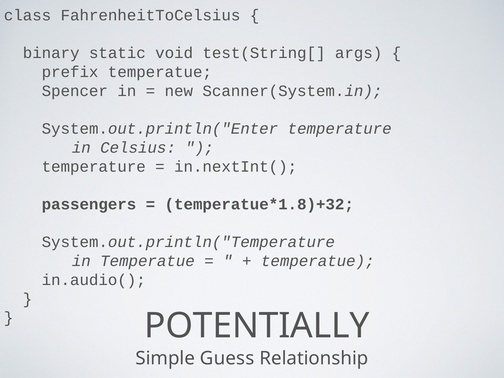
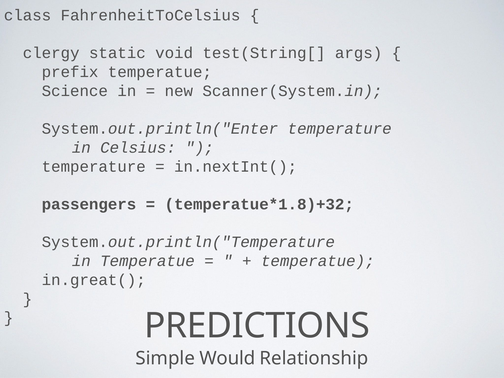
binary: binary -> clergy
Spencer: Spencer -> Science
in.audio(: in.audio( -> in.great(
POTENTIALLY: POTENTIALLY -> PREDICTIONS
Guess: Guess -> Would
